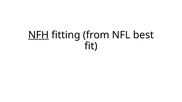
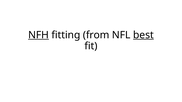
best underline: none -> present
